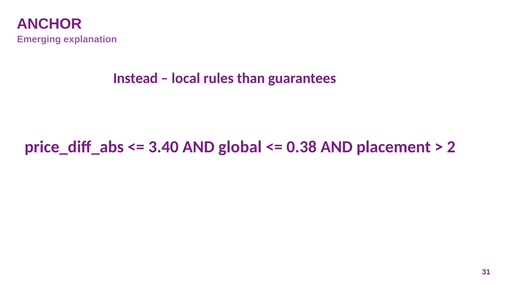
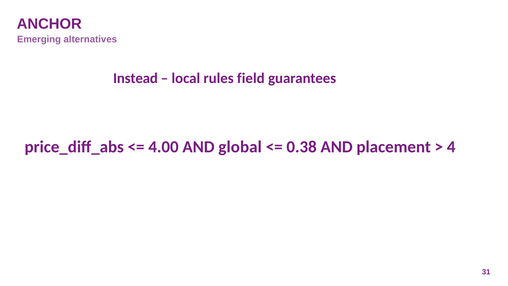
explanation: explanation -> alternatives
than: than -> field
3.40: 3.40 -> 4.00
2: 2 -> 4
